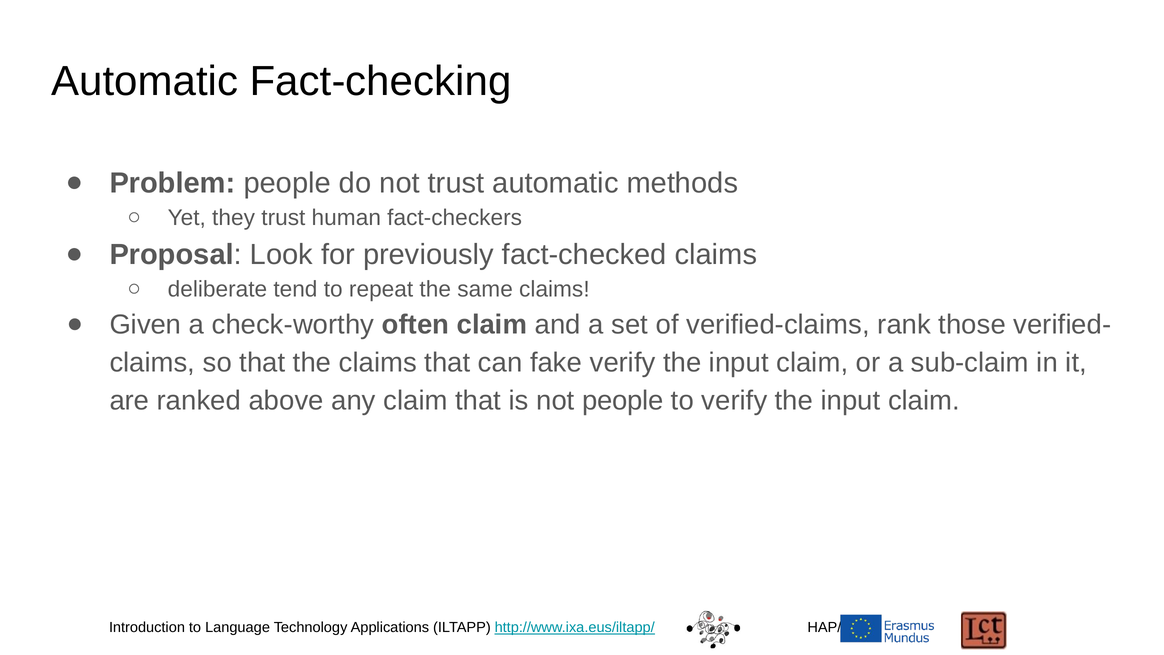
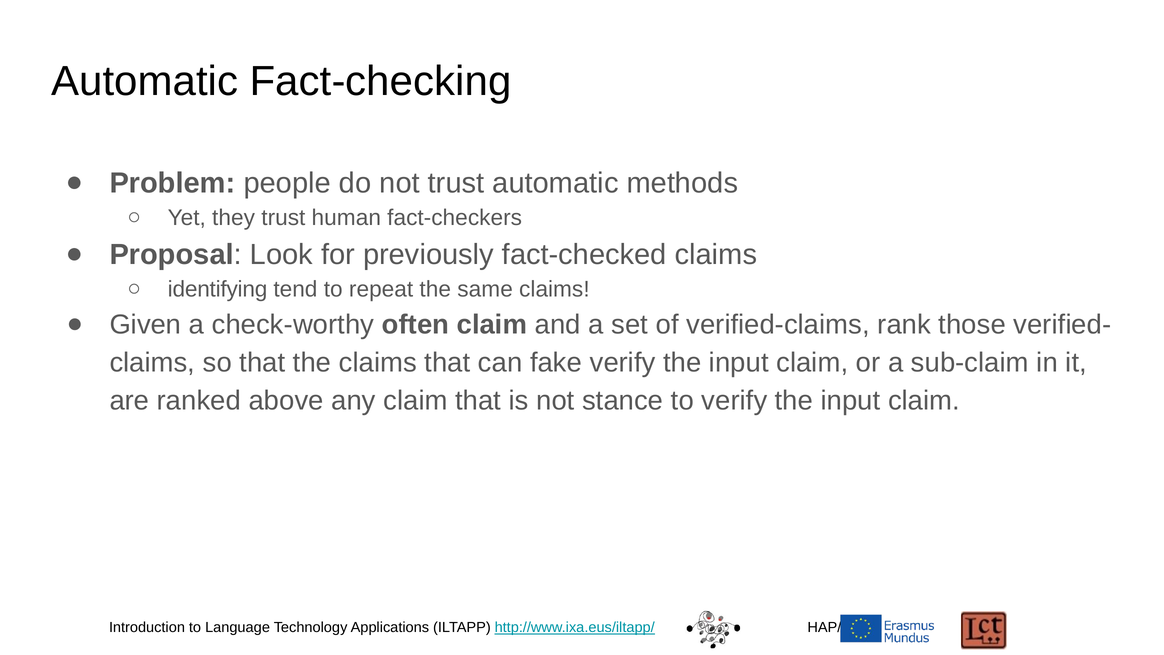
deliberate: deliberate -> identifying
not people: people -> stance
